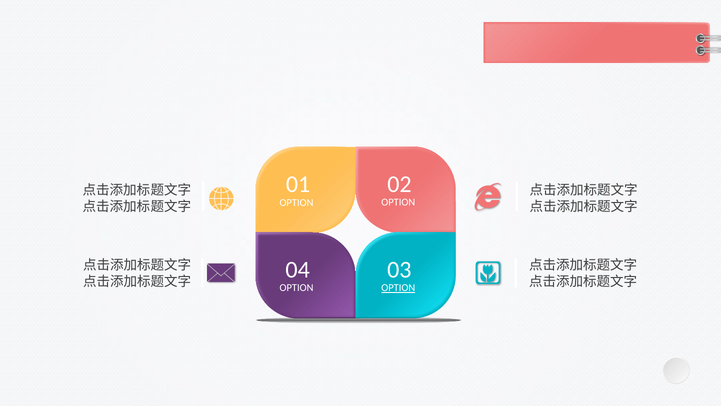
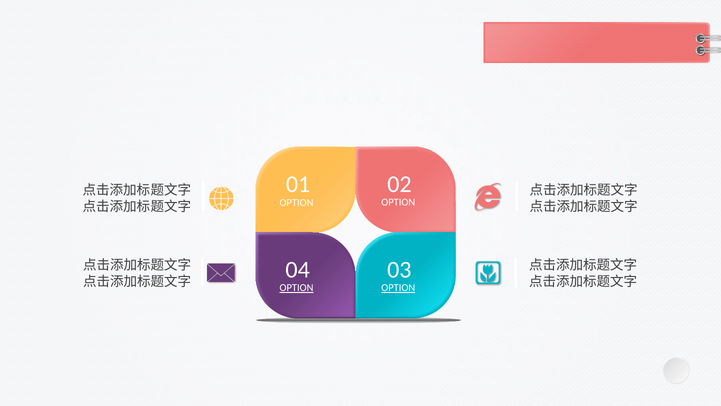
OPTION at (296, 288) underline: none -> present
